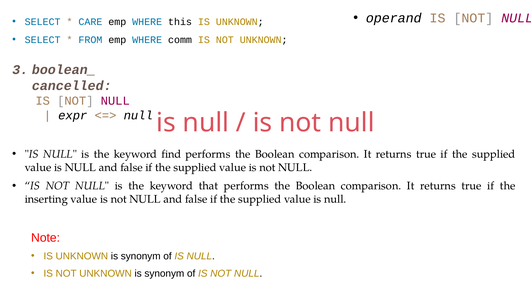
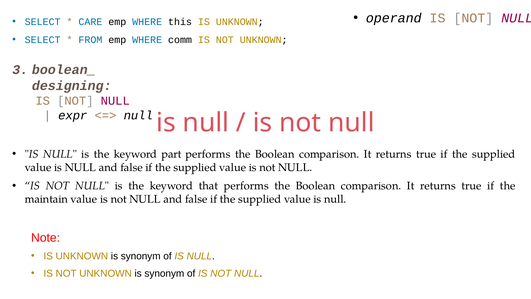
cancelled: cancelled -> designing
find: find -> part
inserting: inserting -> maintain
